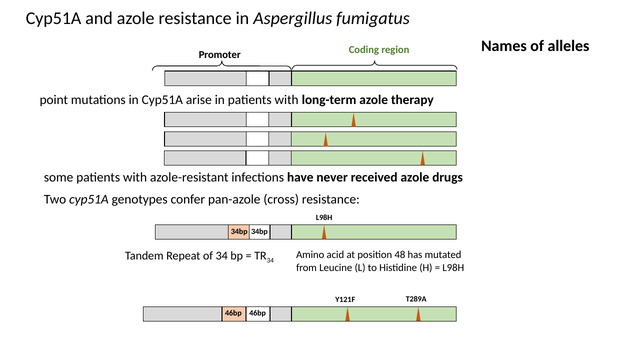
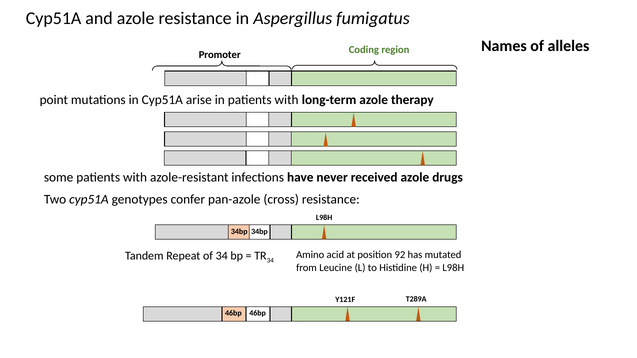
48: 48 -> 92
